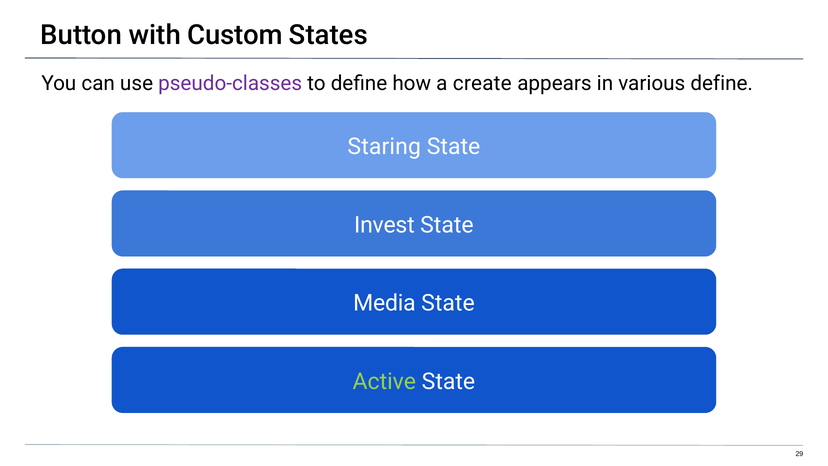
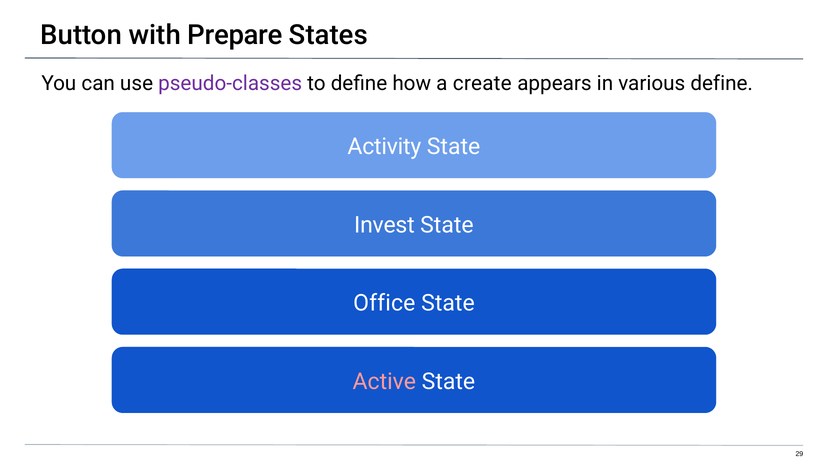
Custom: Custom -> Prepare
Staring: Staring -> Activity
Media: Media -> Office
Active colour: light green -> pink
